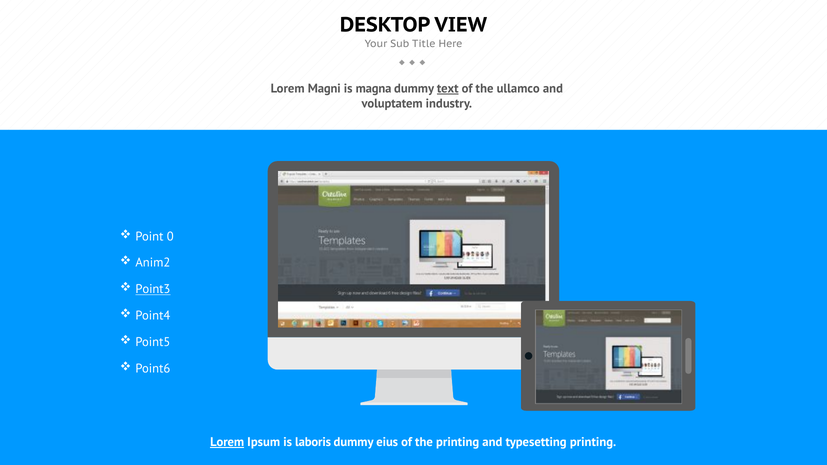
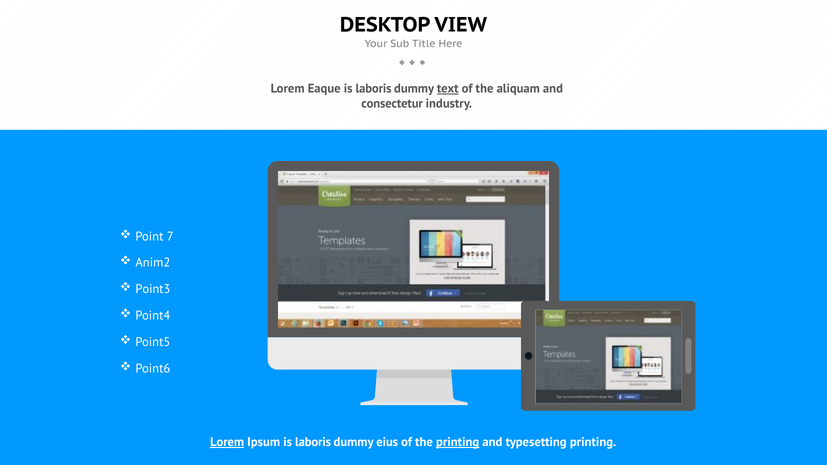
Magni: Magni -> Eaque
magna at (374, 89): magna -> laboris
ullamco: ullamco -> aliquam
voluptatem: voluptatem -> consectetur
0: 0 -> 7
Point3 underline: present -> none
printing at (458, 442) underline: none -> present
